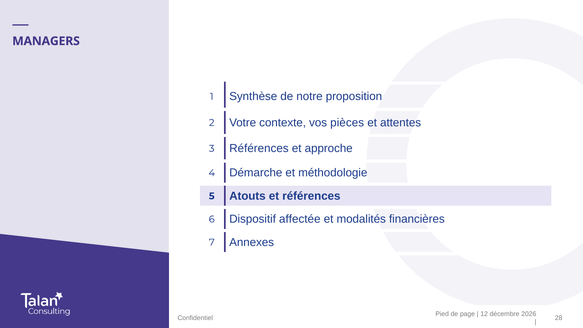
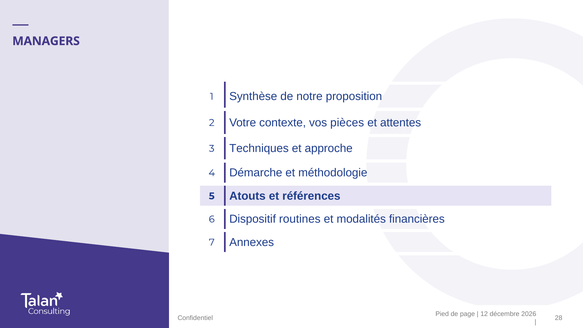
3 Références: Références -> Techniques
affectée: affectée -> routines
